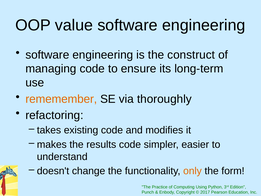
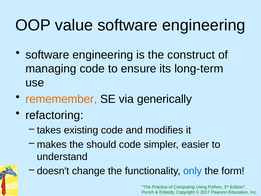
thoroughly: thoroughly -> generically
results: results -> should
only colour: orange -> blue
